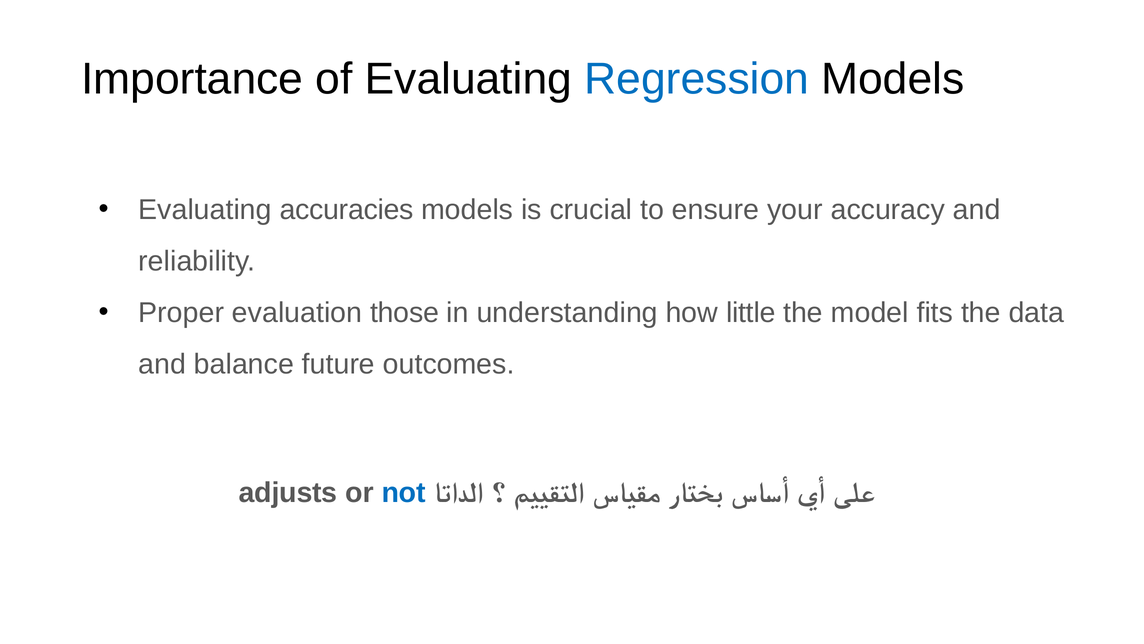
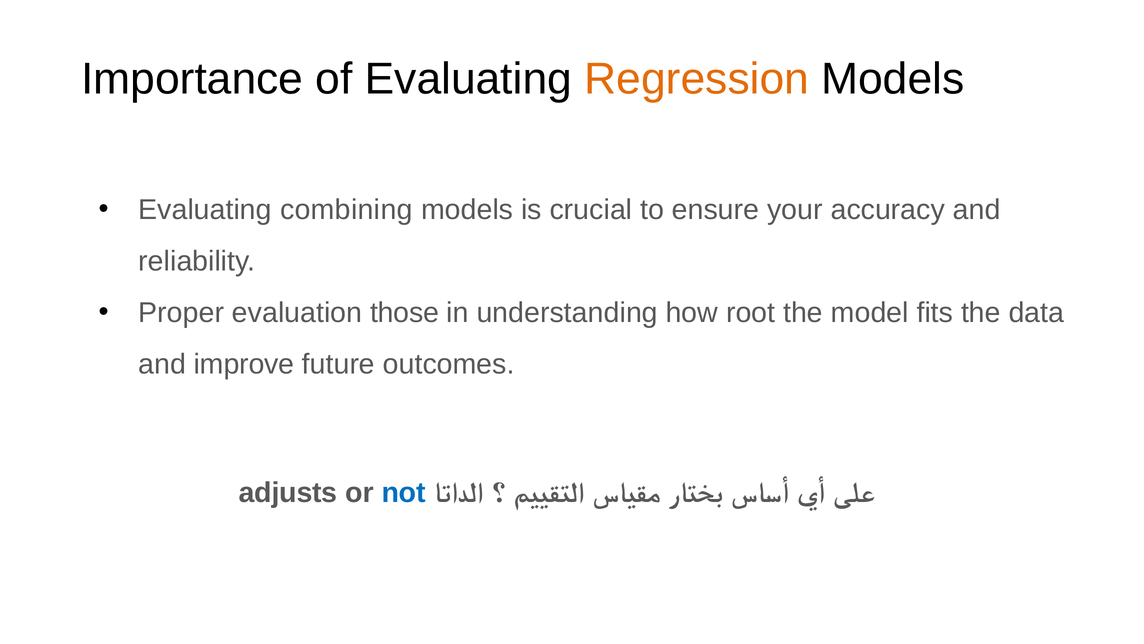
Regression colour: blue -> orange
accuracies: accuracies -> combining
little: little -> root
balance: balance -> improve
